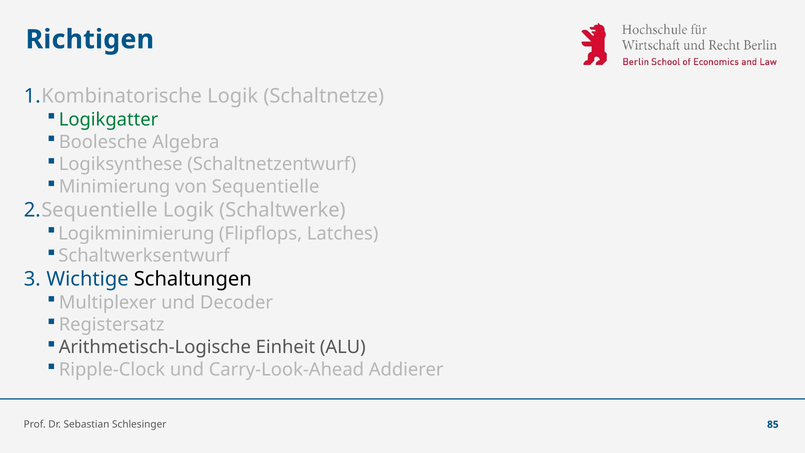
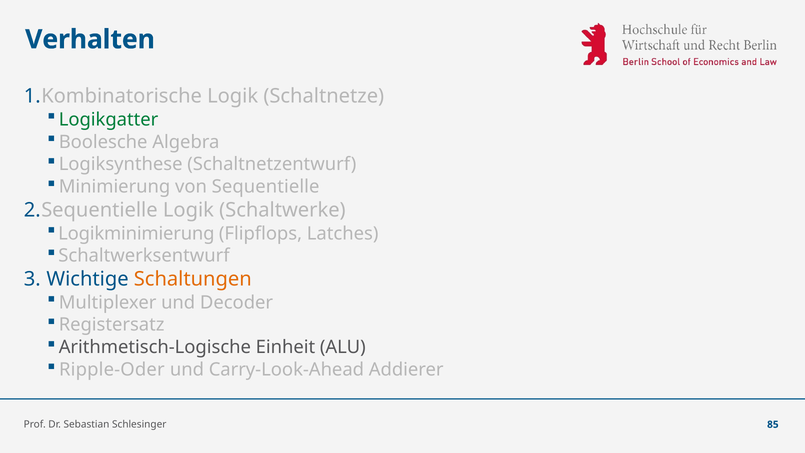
Richtigen: Richtigen -> Verhalten
Schaltungen colour: black -> orange
Ripple-Clock: Ripple-Clock -> Ripple-Oder
